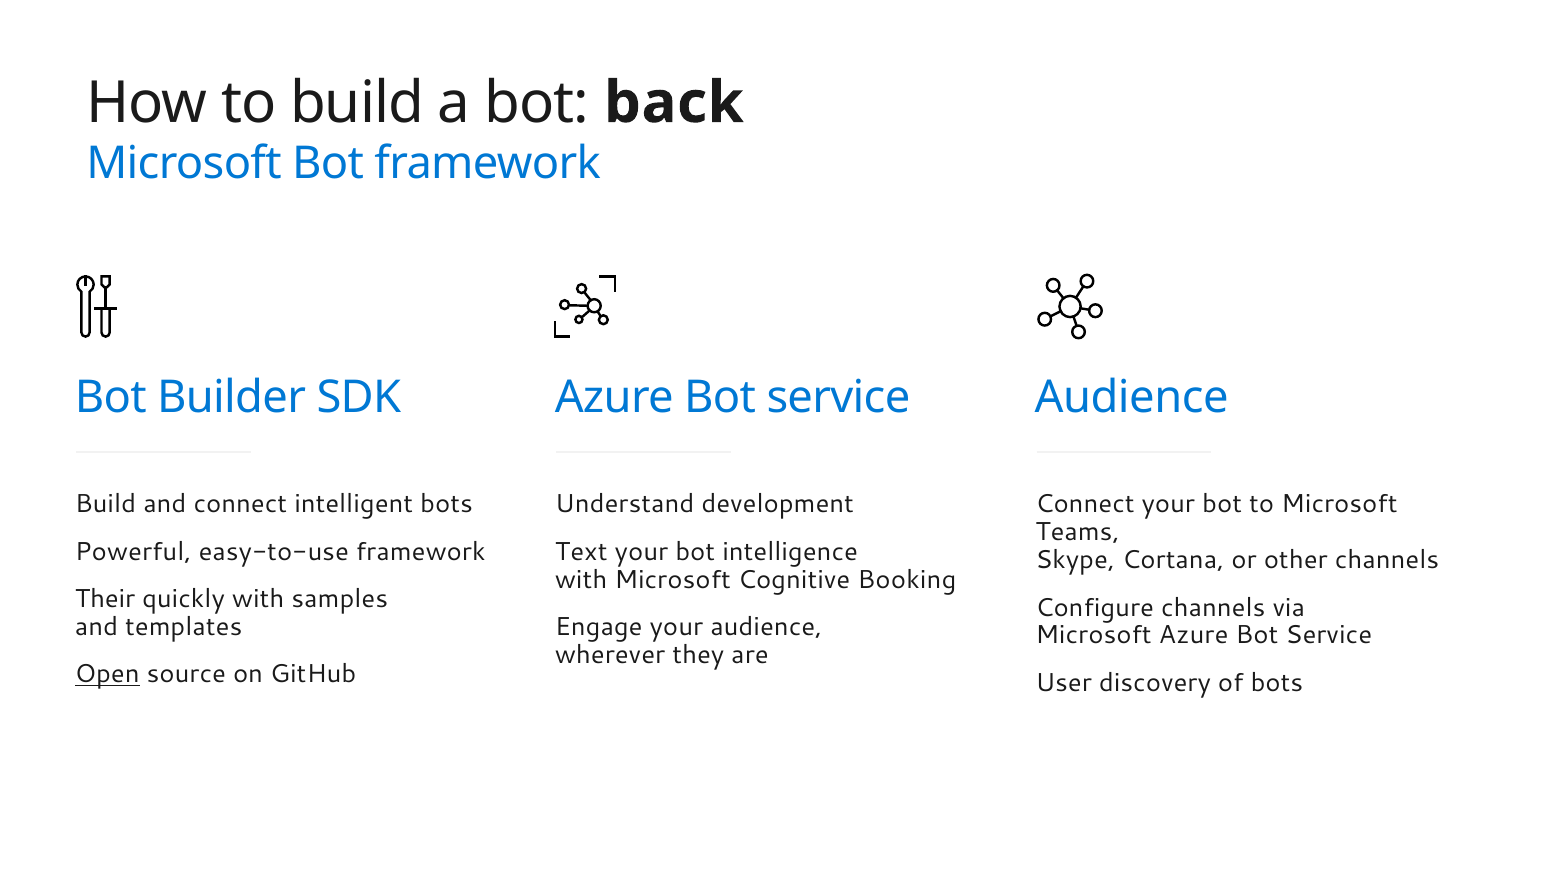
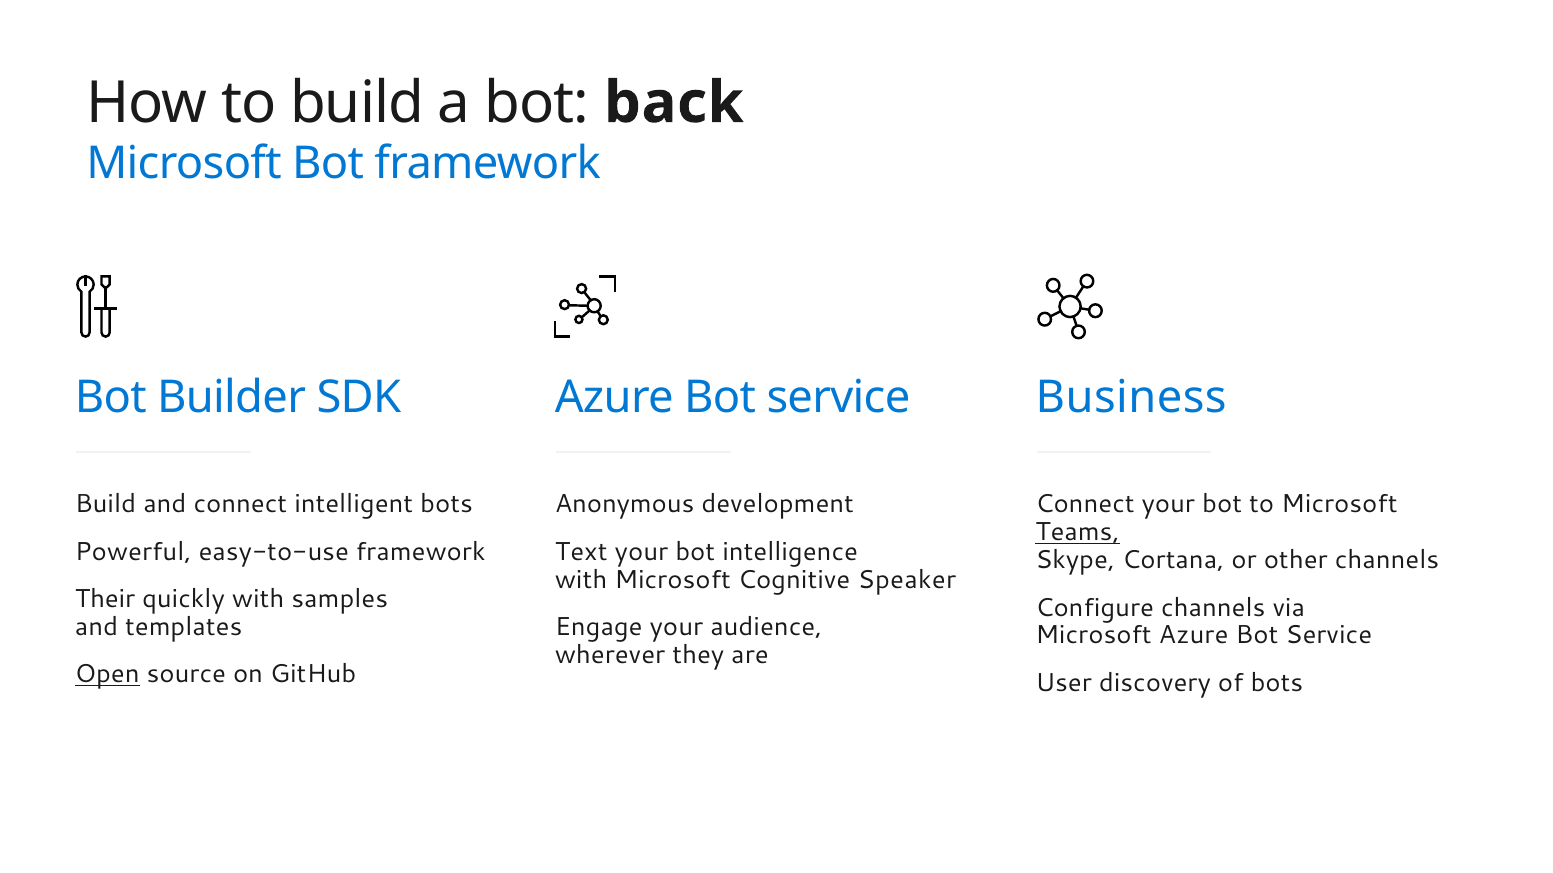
Audience at (1132, 398): Audience -> Business
Understand: Understand -> Anonymous
Teams underline: none -> present
Booking: Booking -> Speaker
